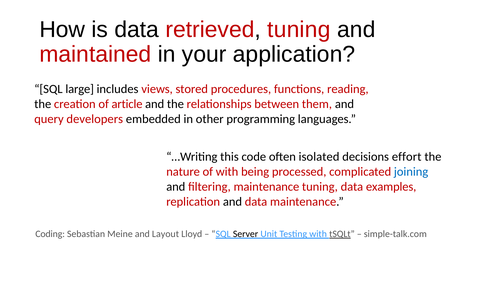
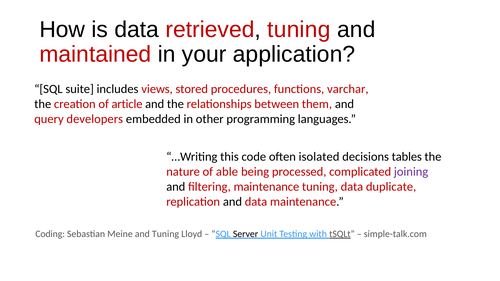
large: large -> suite
reading: reading -> varchar
effort: effort -> tables
of with: with -> able
joining colour: blue -> purple
examples: examples -> duplicate
and Layout: Layout -> Tuning
